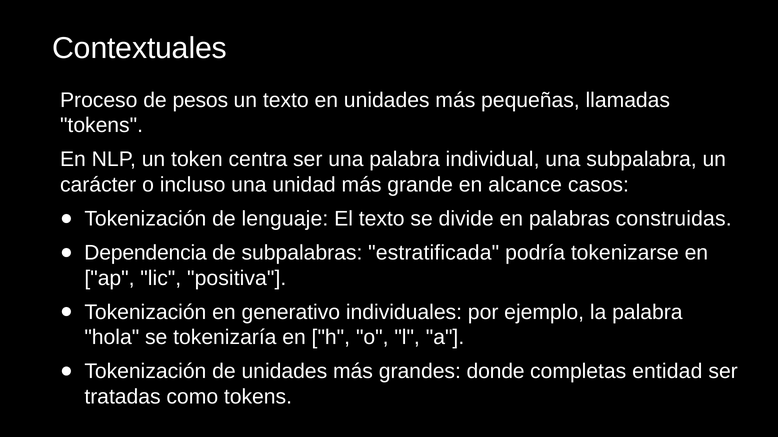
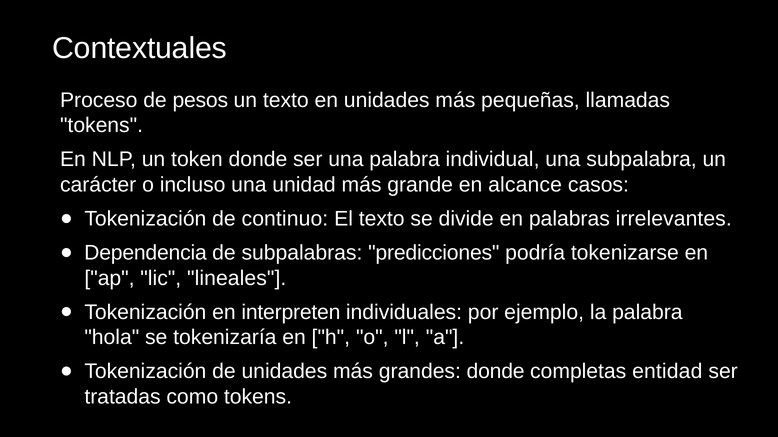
token centra: centra -> donde
lenguaje: lenguaje -> continuo
construidas: construidas -> irrelevantes
estratificada: estratificada -> predicciones
positiva: positiva -> lineales
generativo: generativo -> interpreten
